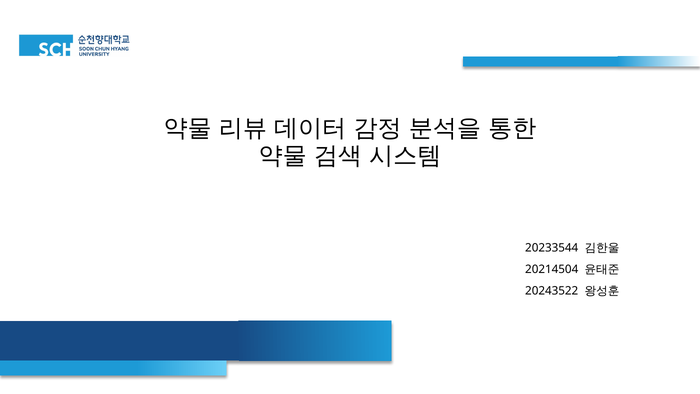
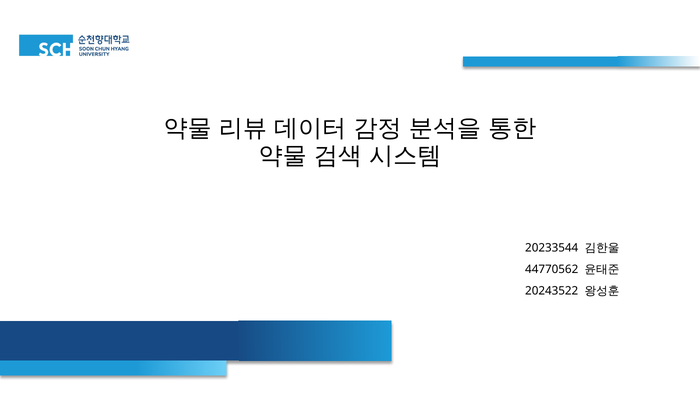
20214504: 20214504 -> 44770562
